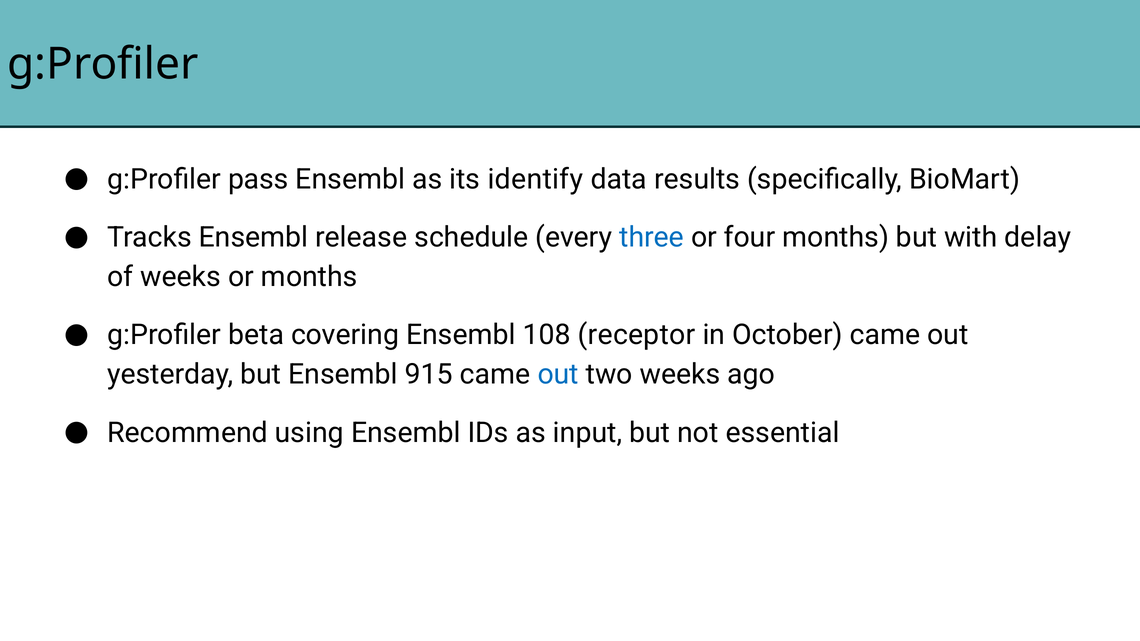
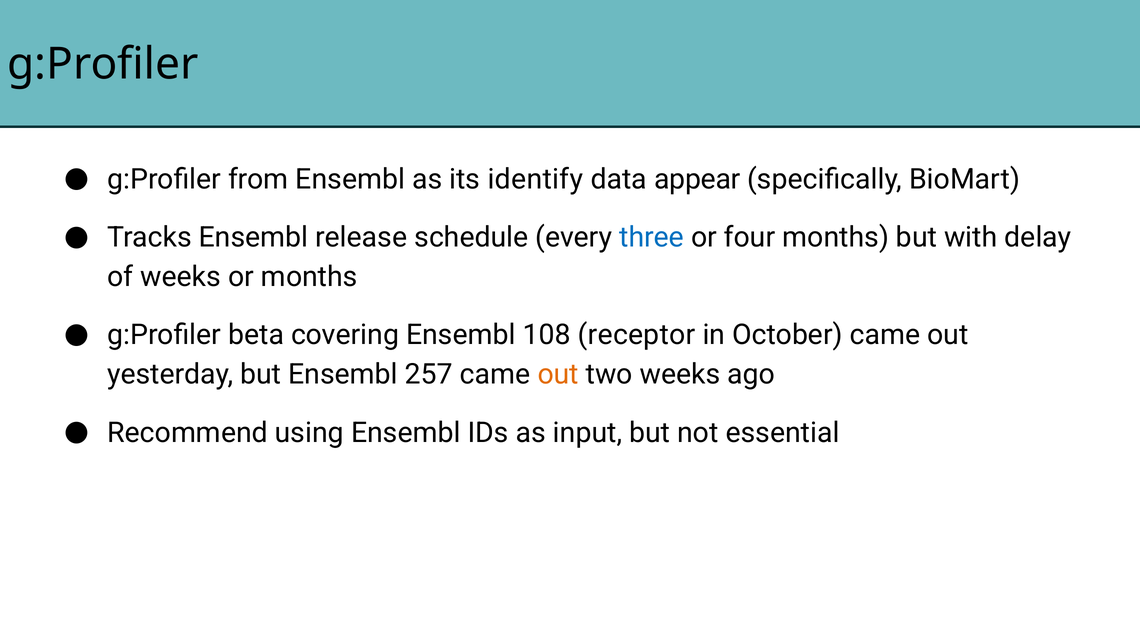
pass: pass -> from
results: results -> appear
915: 915 -> 257
out at (558, 375) colour: blue -> orange
